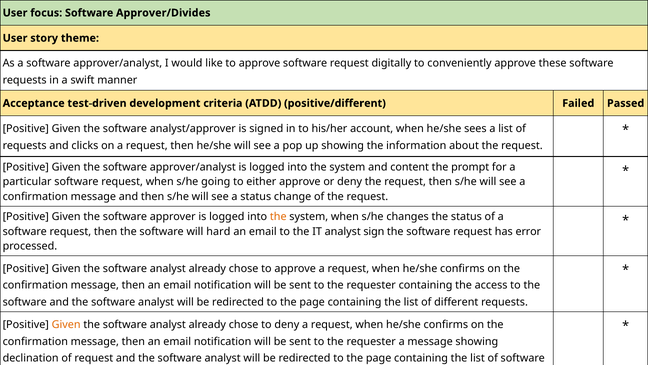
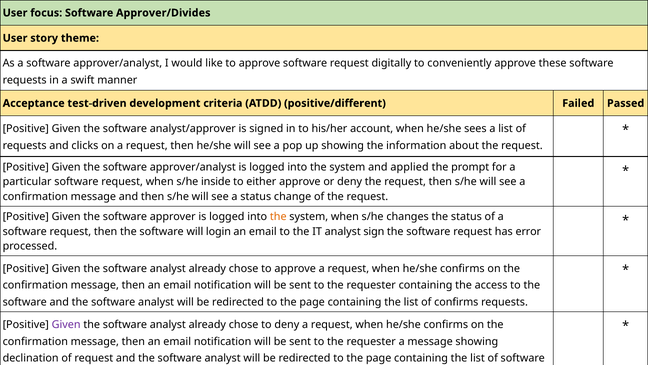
content: content -> applied
going: going -> inside
hard: hard -> login
of different: different -> confirms
Given at (66, 324) colour: orange -> purple
